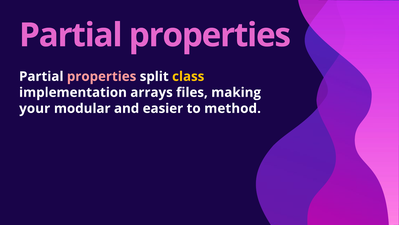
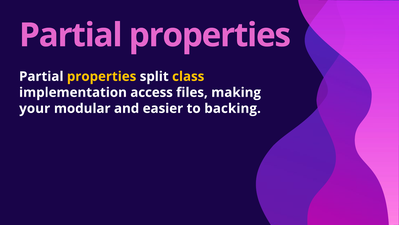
properties at (102, 76) colour: pink -> yellow
arrays: arrays -> access
method: method -> backing
